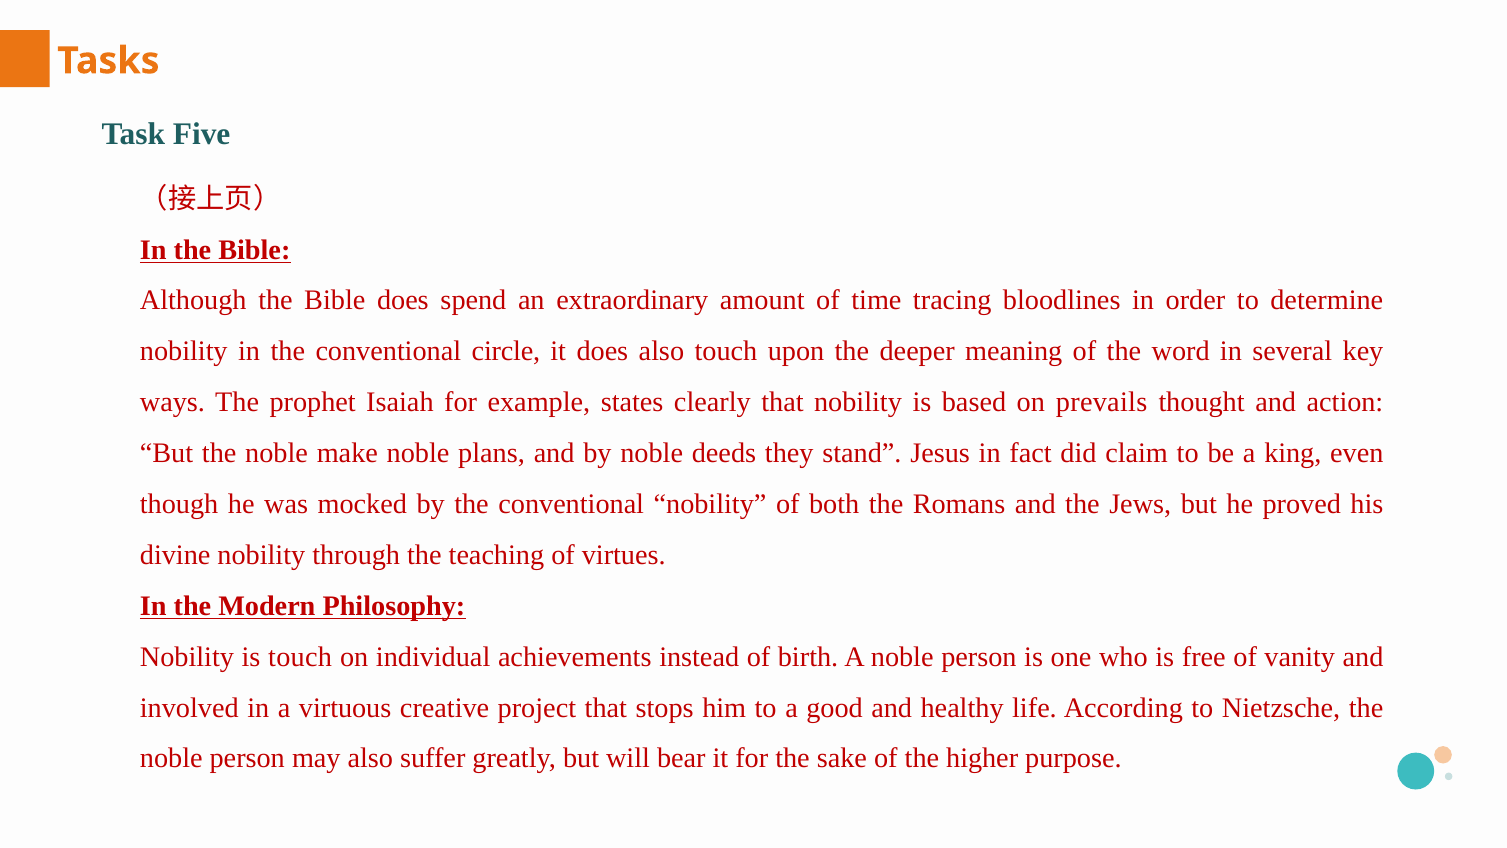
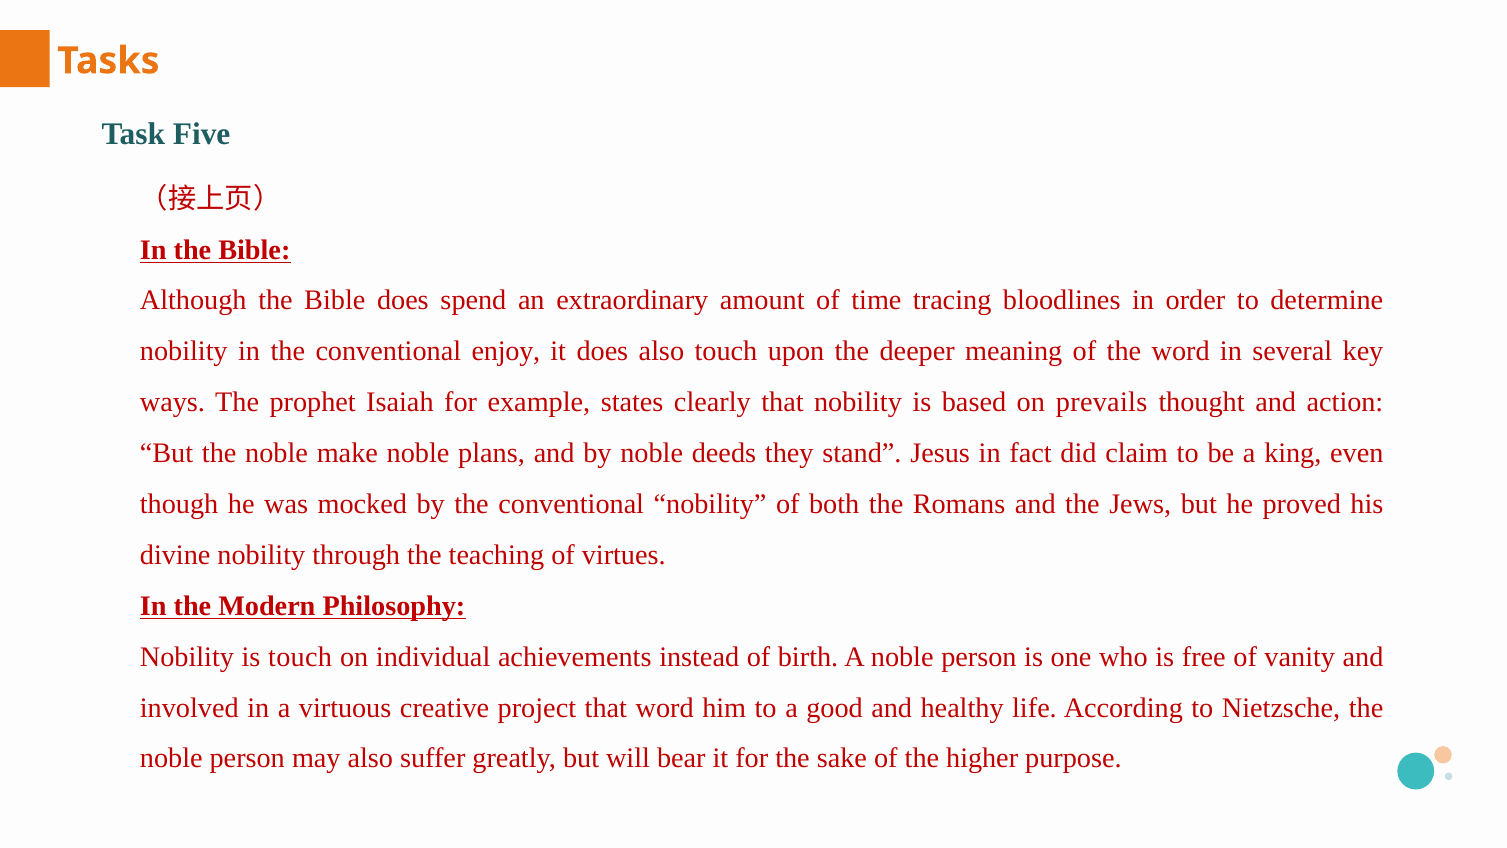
circle: circle -> enjoy
that stops: stops -> word
